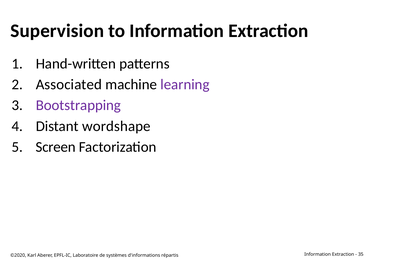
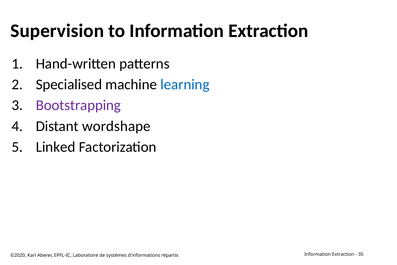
Associated: Associated -> Specialised
learning colour: purple -> blue
Screen: Screen -> Linked
